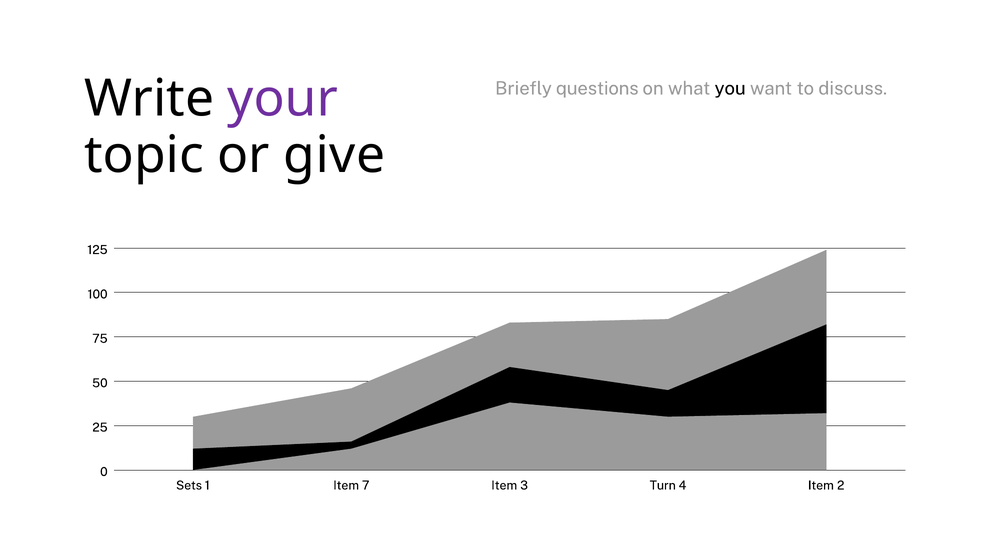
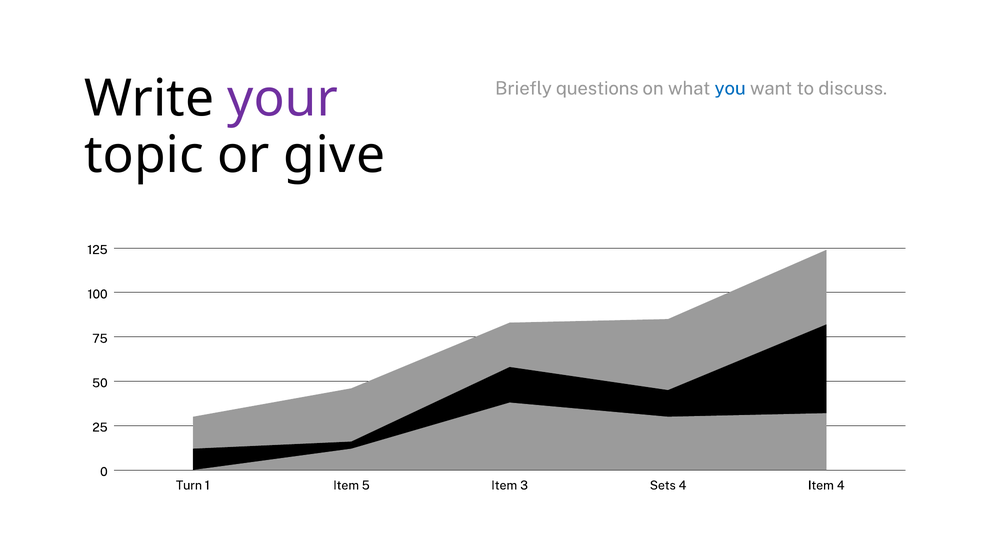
you colour: black -> blue
Sets: Sets -> Turn
7: 7 -> 5
Turn: Turn -> Sets
Item 2: 2 -> 4
